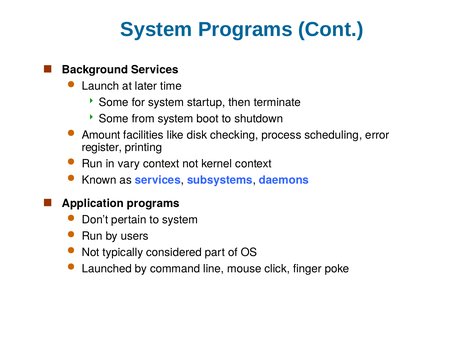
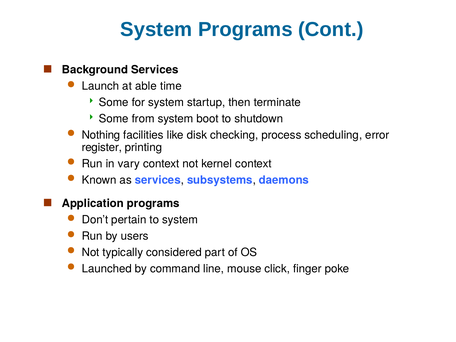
later: later -> able
Amount: Amount -> Nothing
